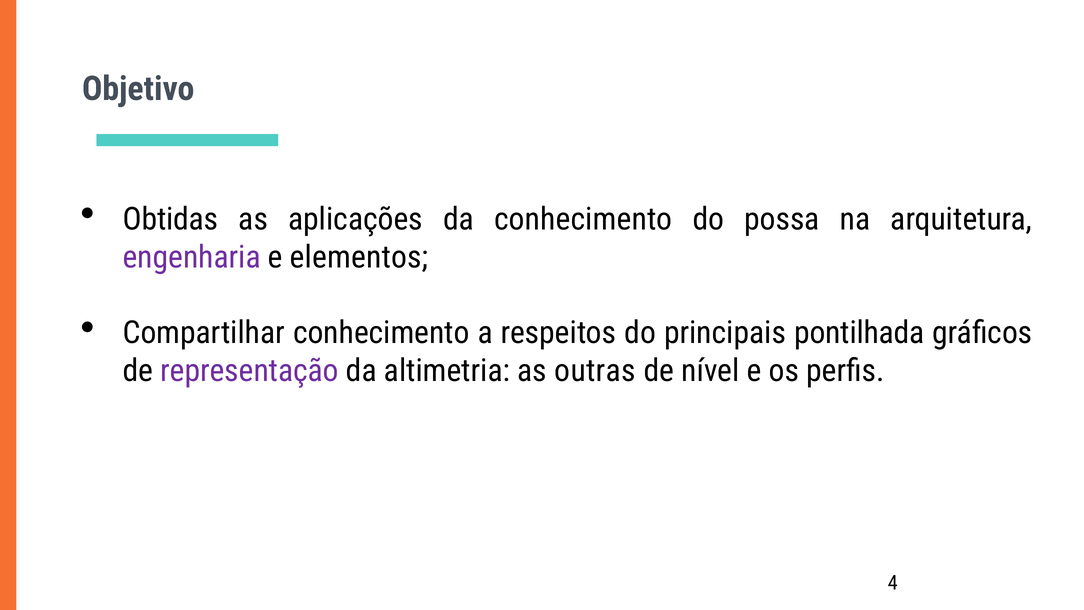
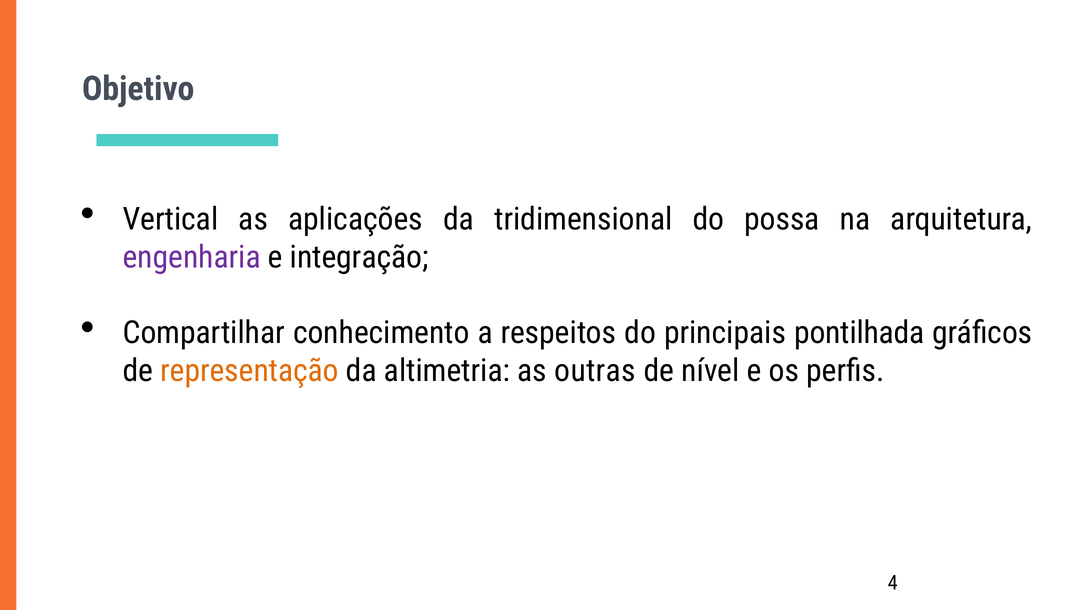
Obtidas: Obtidas -> Vertical
da conhecimento: conhecimento -> tridimensional
elementos: elementos -> integração
representação colour: purple -> orange
